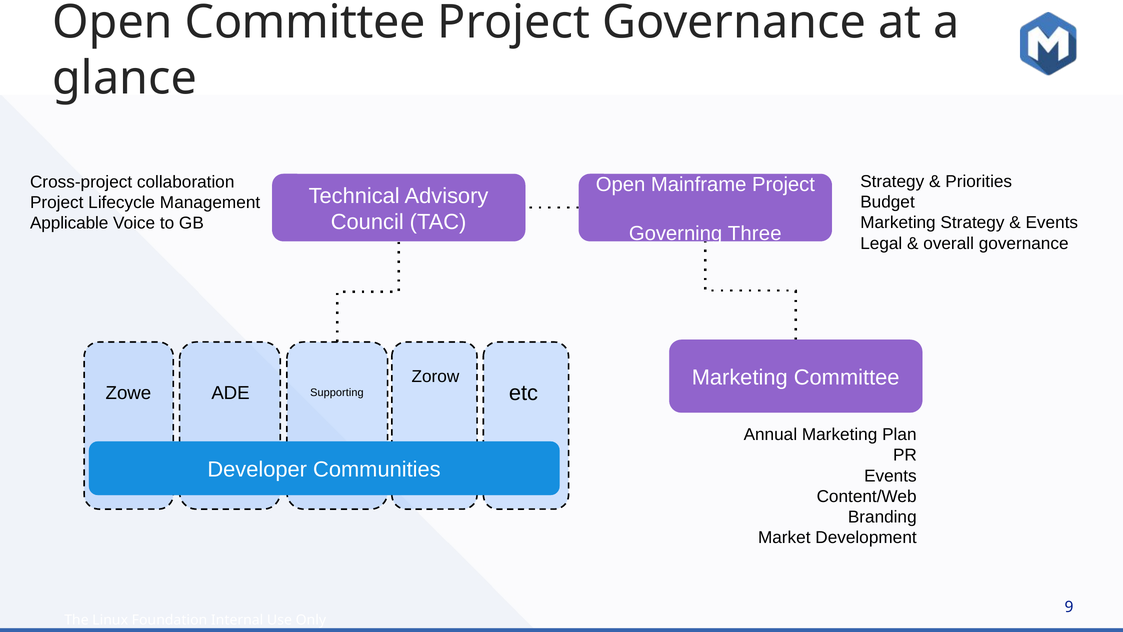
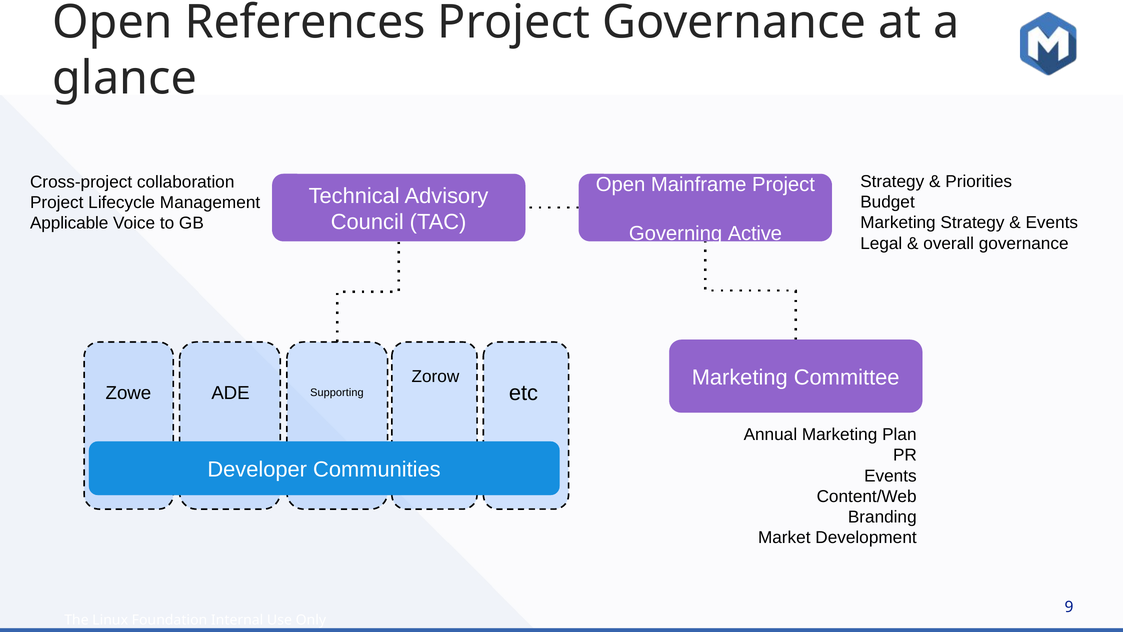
Open Committee: Committee -> References
Three: Three -> Active
